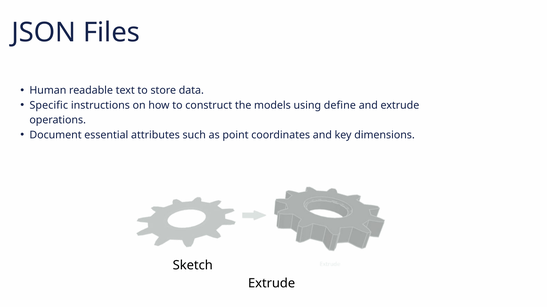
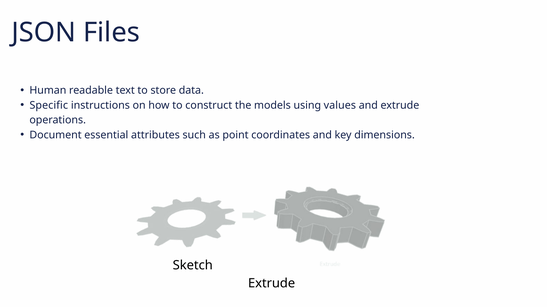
define: define -> values
